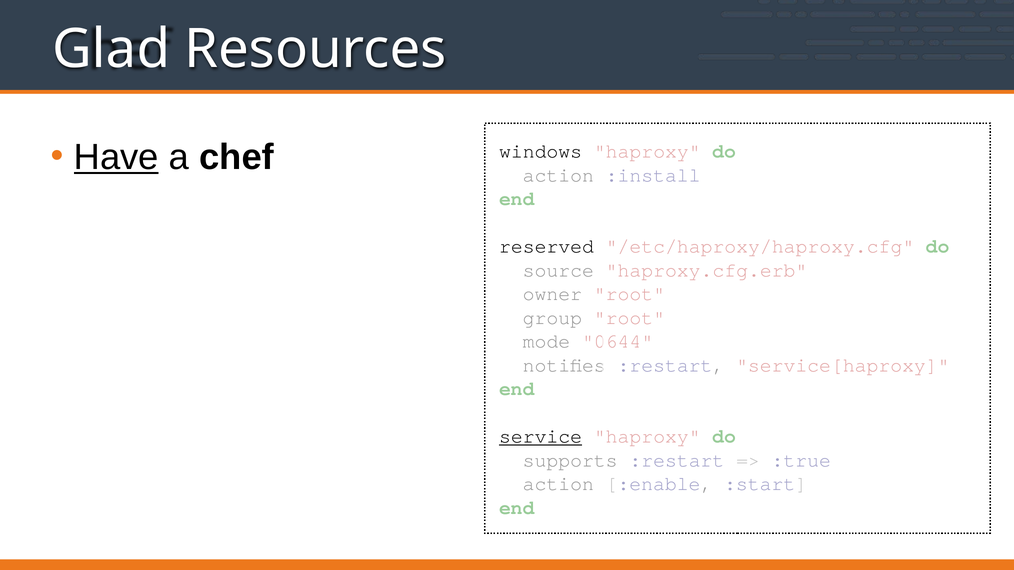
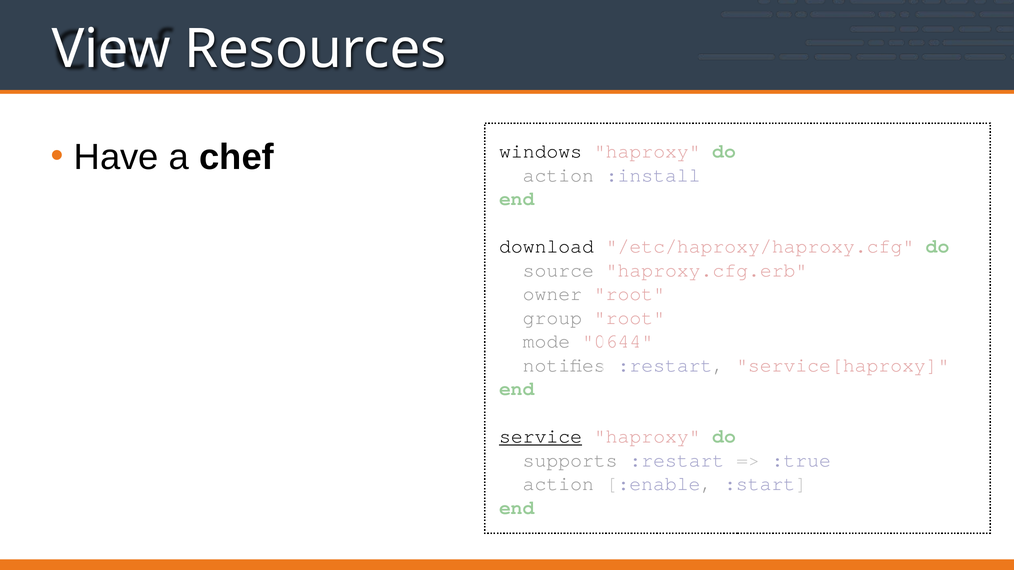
Glad: Glad -> View
Have underline: present -> none
reserved: reserved -> download
